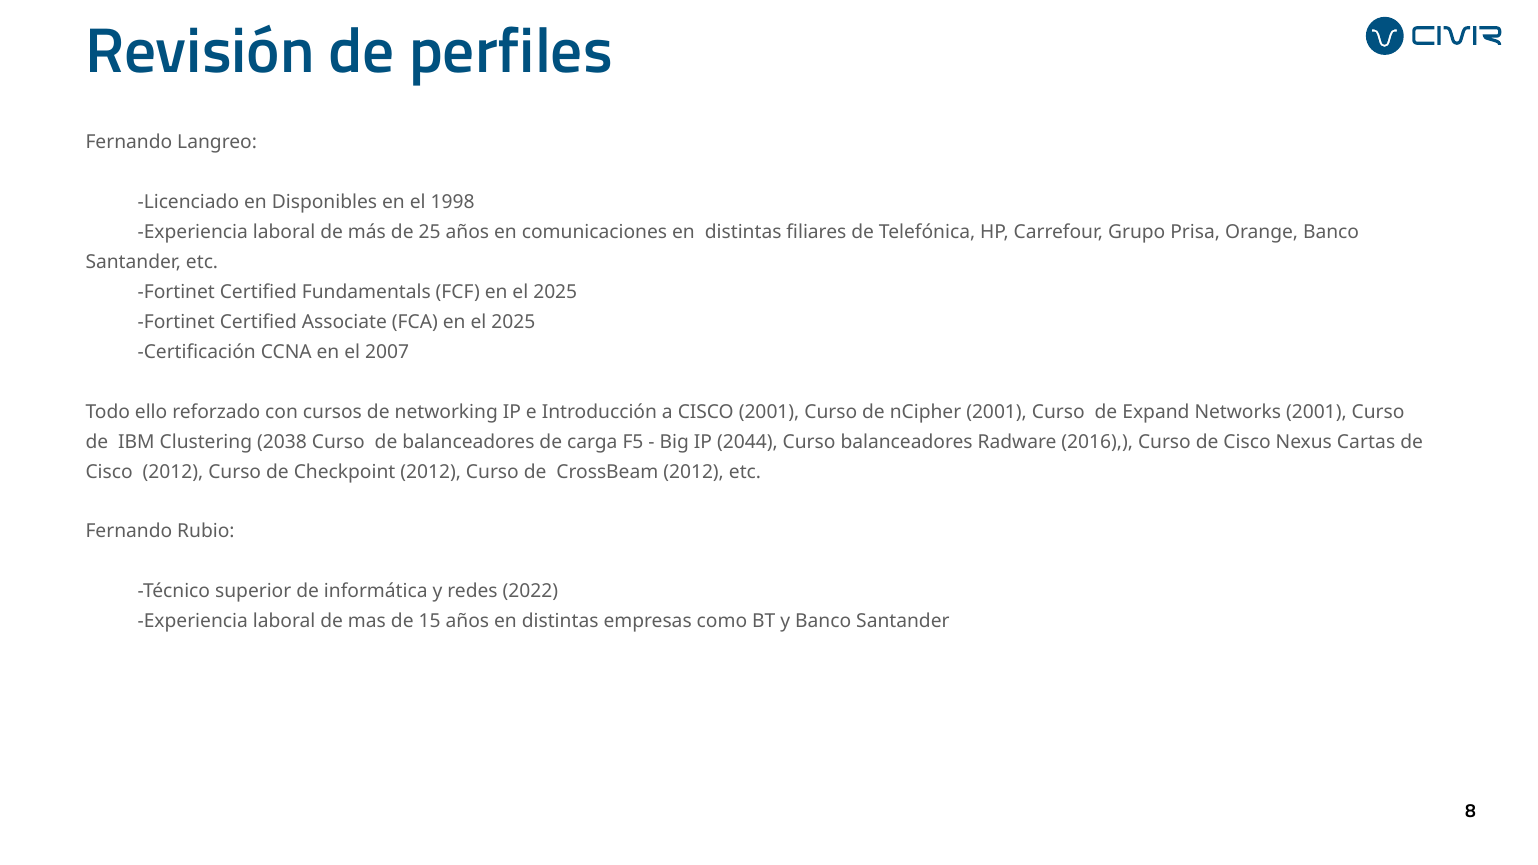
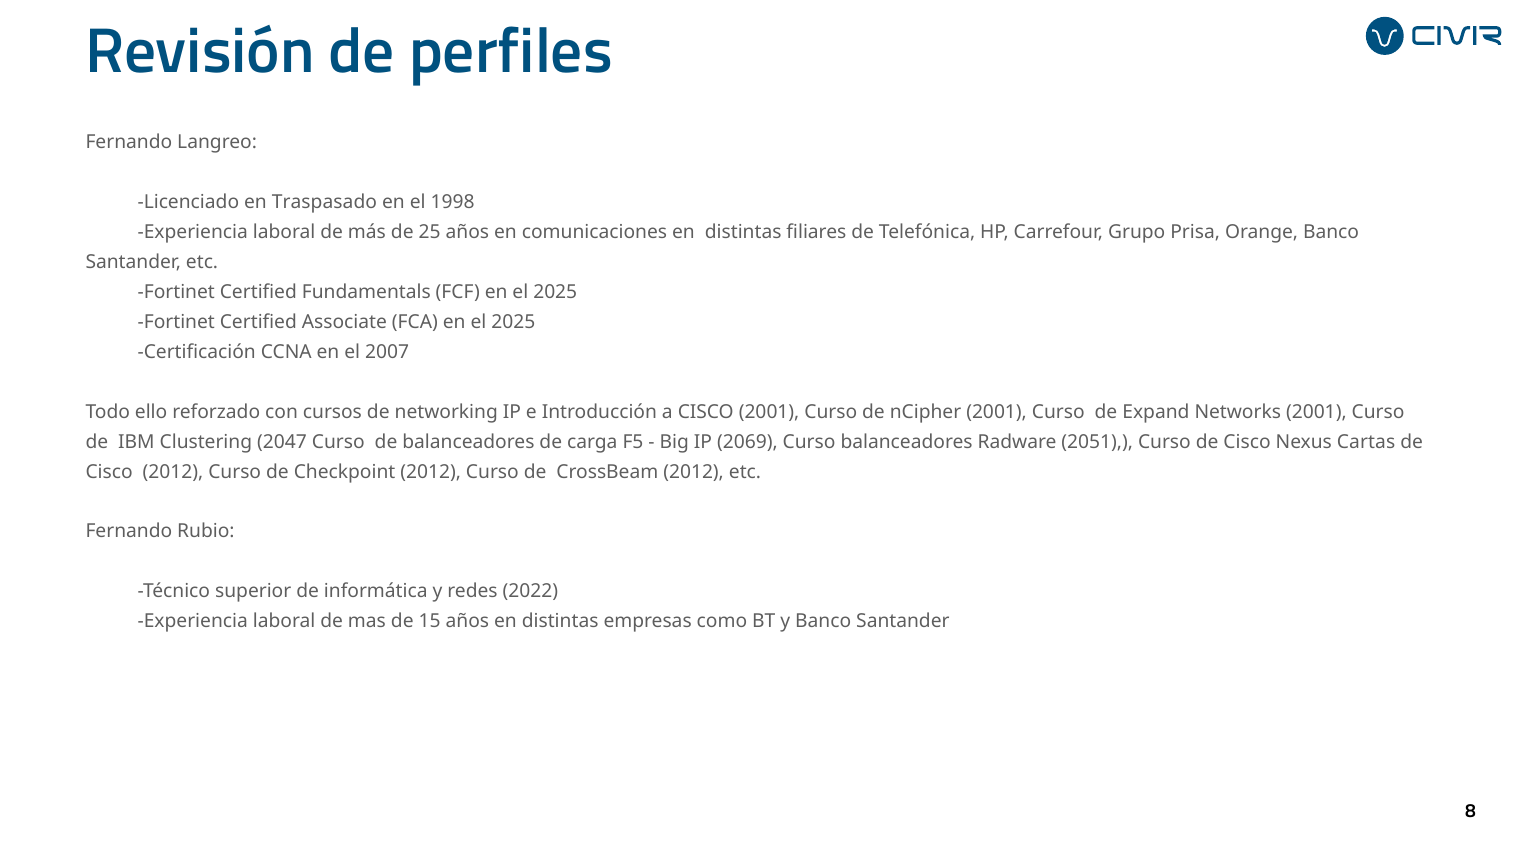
Disponibles: Disponibles -> Traspasado
2038: 2038 -> 2047
2044: 2044 -> 2069
2016: 2016 -> 2051
